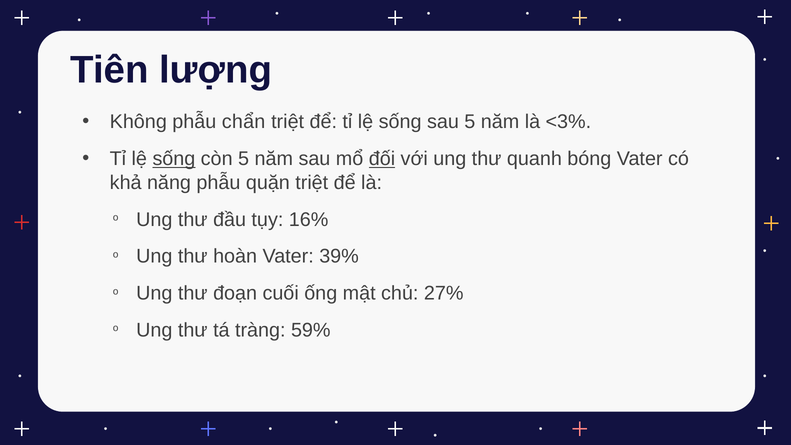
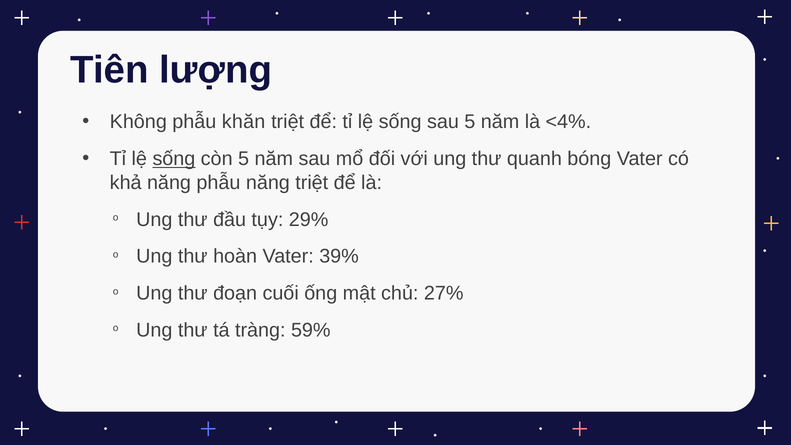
chẩn: chẩn -> khăn
<3%: <3% -> <4%
đối underline: present -> none
phẫu quặn: quặn -> năng
16%: 16% -> 29%
